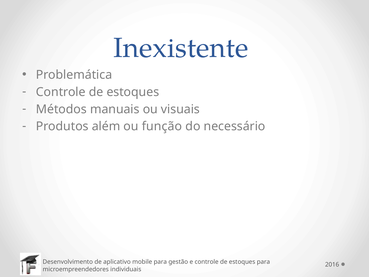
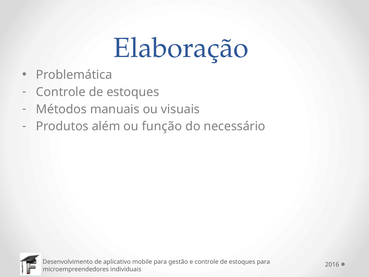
Inexistente: Inexistente -> Elaboração
